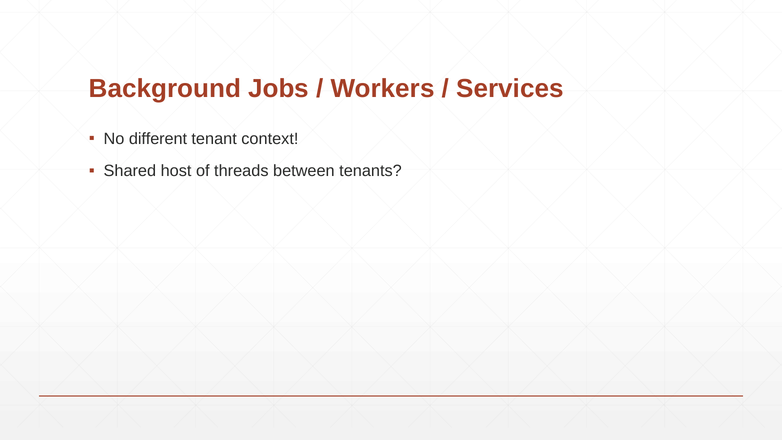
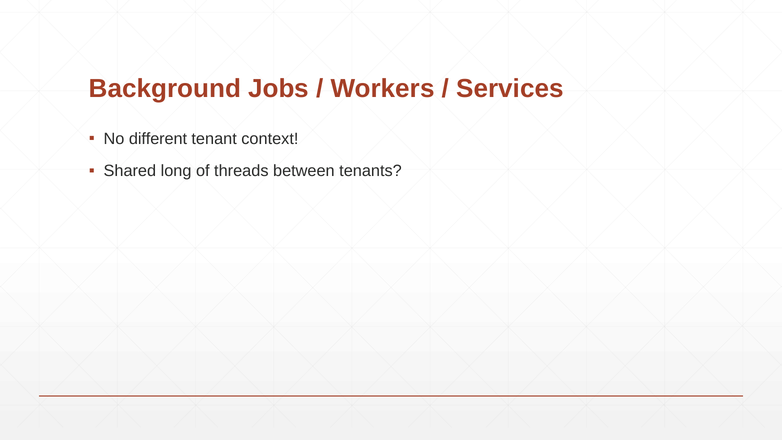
host: host -> long
